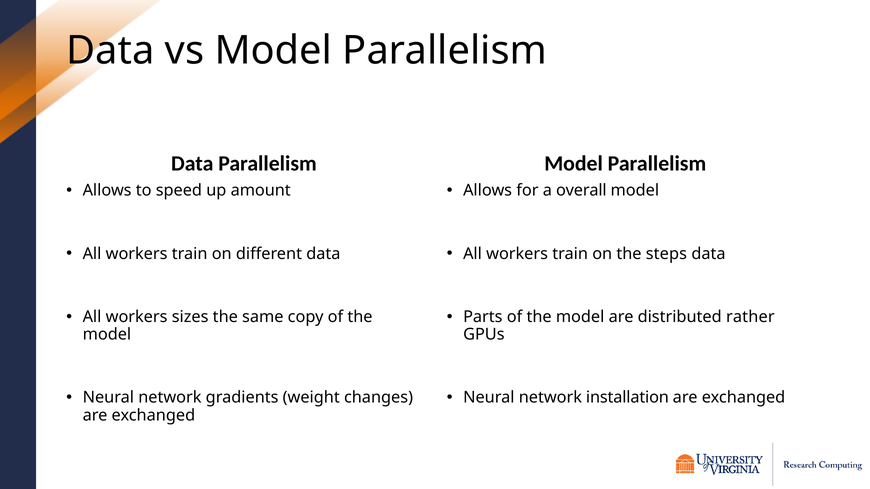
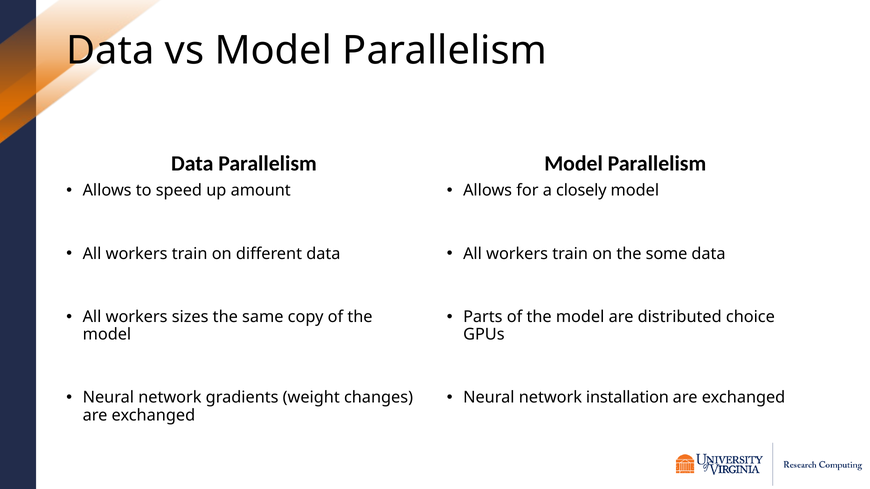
overall: overall -> closely
steps: steps -> some
rather: rather -> choice
